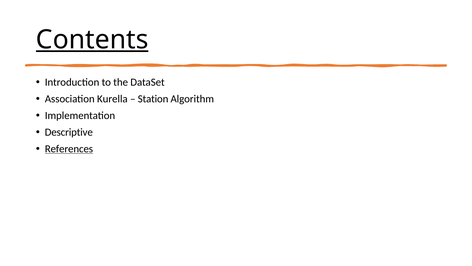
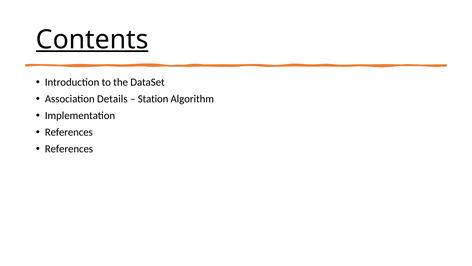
Kurella: Kurella -> Details
Descriptive at (69, 132): Descriptive -> References
References at (69, 149) underline: present -> none
